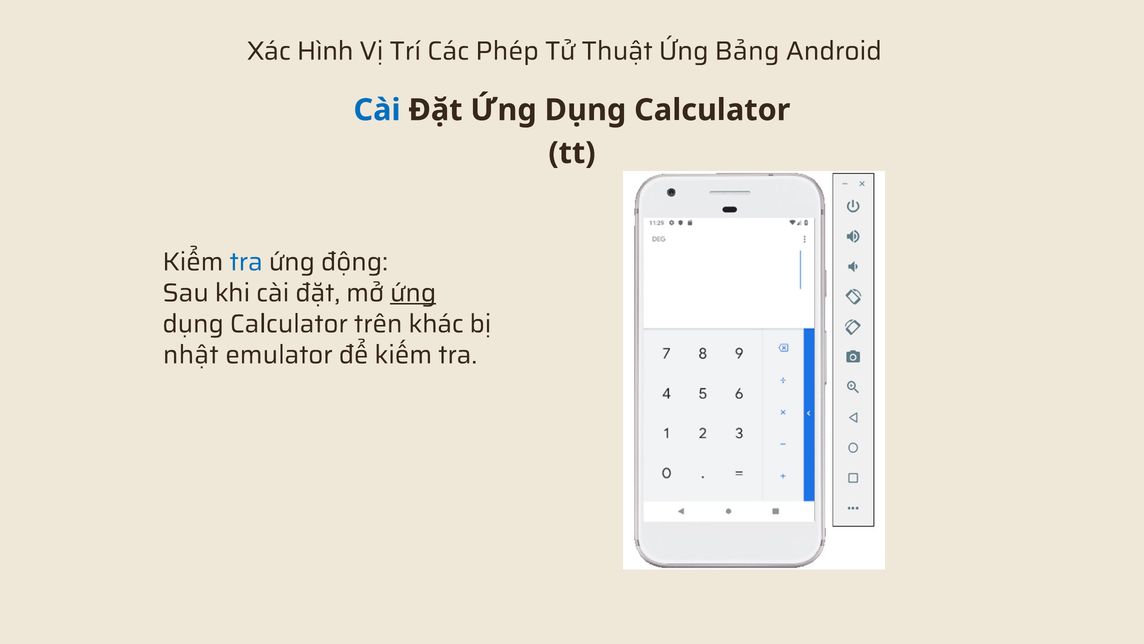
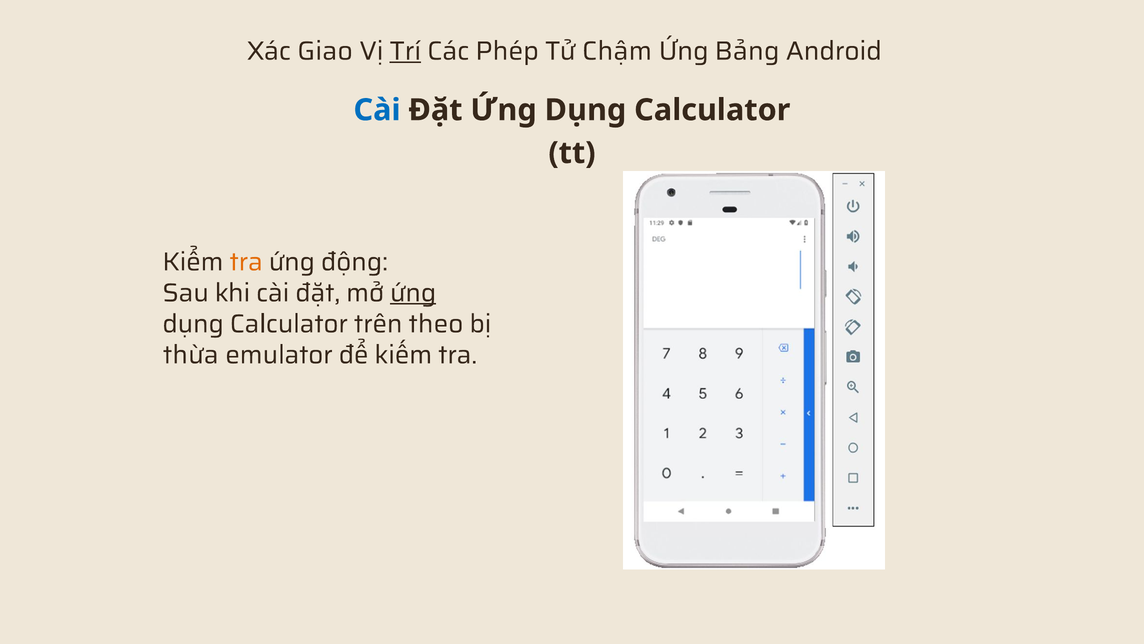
Hình: Hình -> Giao
Trí underline: none -> present
Thuật: Thuật -> Chậm
tra at (246, 262) colour: blue -> orange
khác: khác -> theo
nhật: nhật -> thừa
